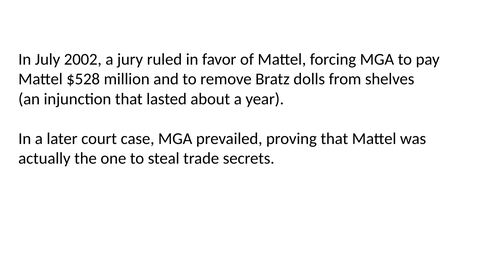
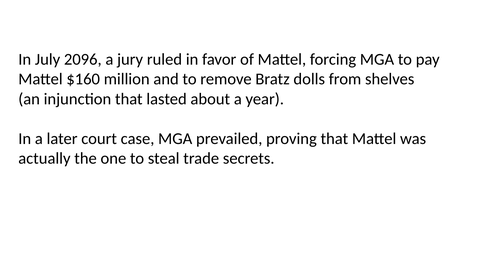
2002: 2002 -> 2096
$528: $528 -> $160
